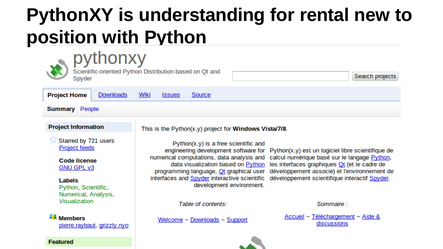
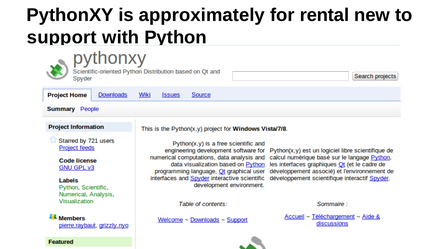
understanding: understanding -> approximately
position: position -> support
